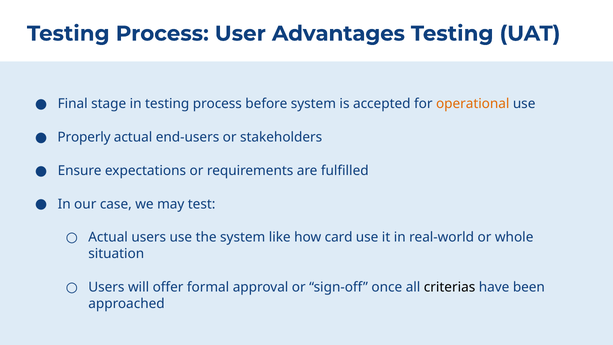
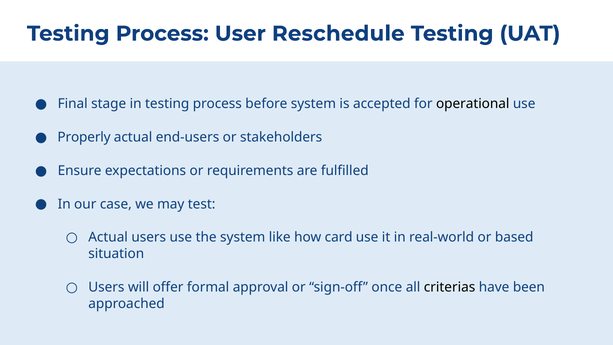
Advantages: Advantages -> Reschedule
operational colour: orange -> black
whole: whole -> based
